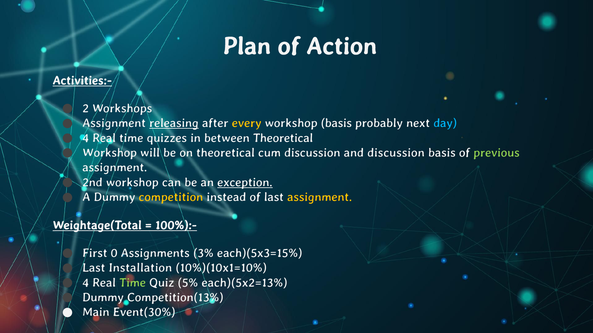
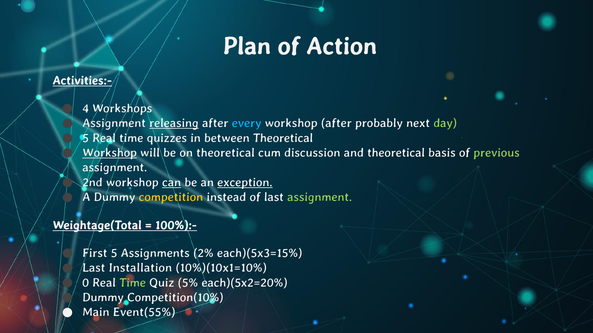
2: 2 -> 4
every colour: yellow -> light blue
workshop basis: basis -> after
day colour: light blue -> light green
4 at (86, 138): 4 -> 5
Workshop at (110, 153) underline: none -> present
and discussion: discussion -> theoretical
can underline: none -> present
assignment at (320, 197) colour: yellow -> light green
First 0: 0 -> 5
3%: 3% -> 2%
4 at (86, 283): 4 -> 0
each)(5x2=13%: each)(5x2=13% -> each)(5x2=20%
Competition(13%: Competition(13% -> Competition(10%
Event(30%: Event(30% -> Event(55%
